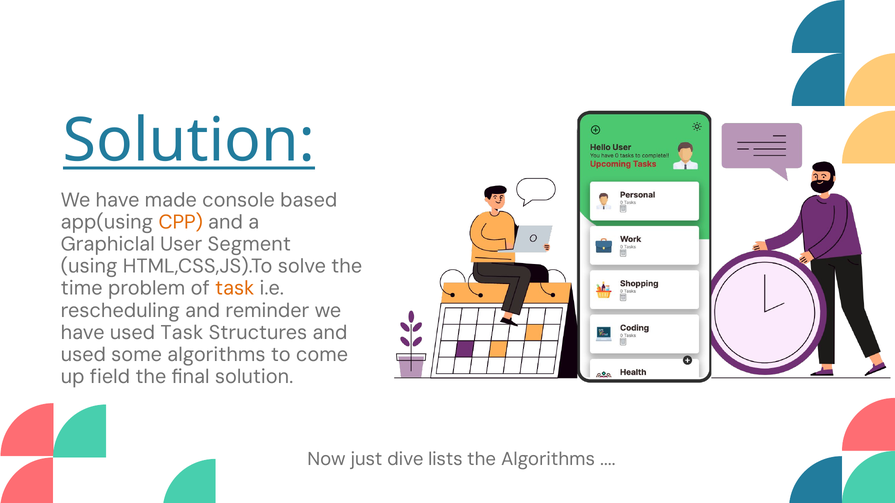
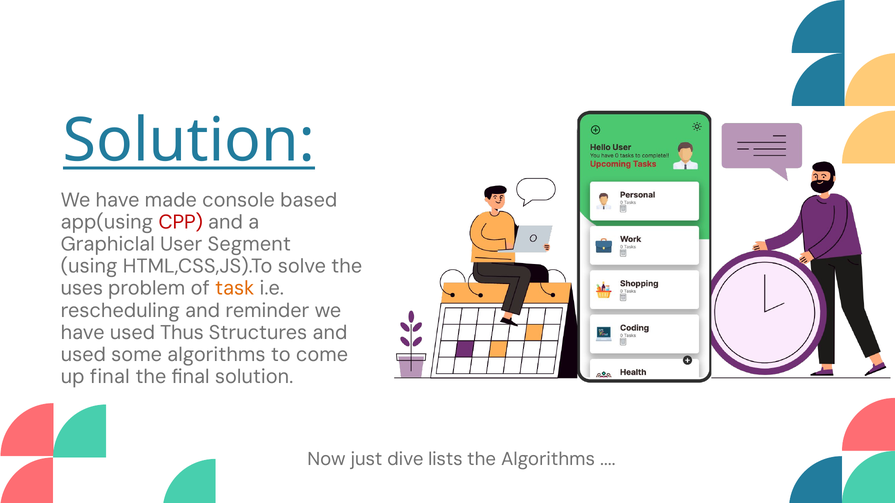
CPP colour: orange -> red
time: time -> uses
used Task: Task -> Thus
up field: field -> final
